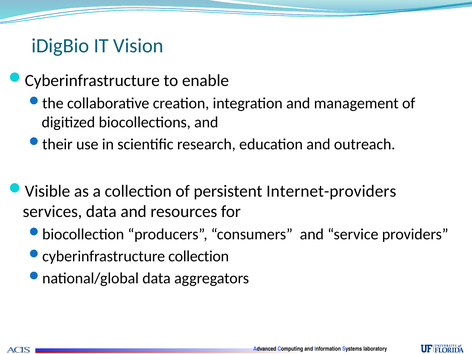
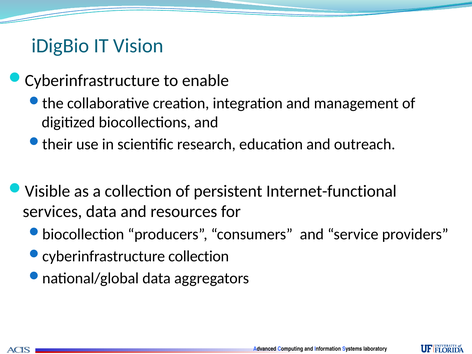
Internet-providers: Internet-providers -> Internet-functional
